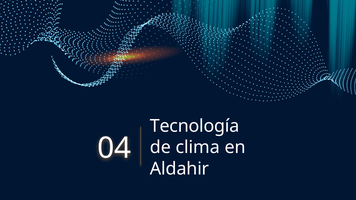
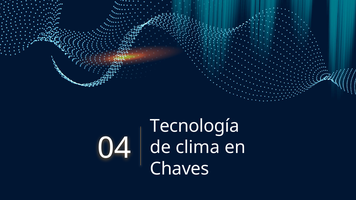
Aldahir: Aldahir -> Chaves
